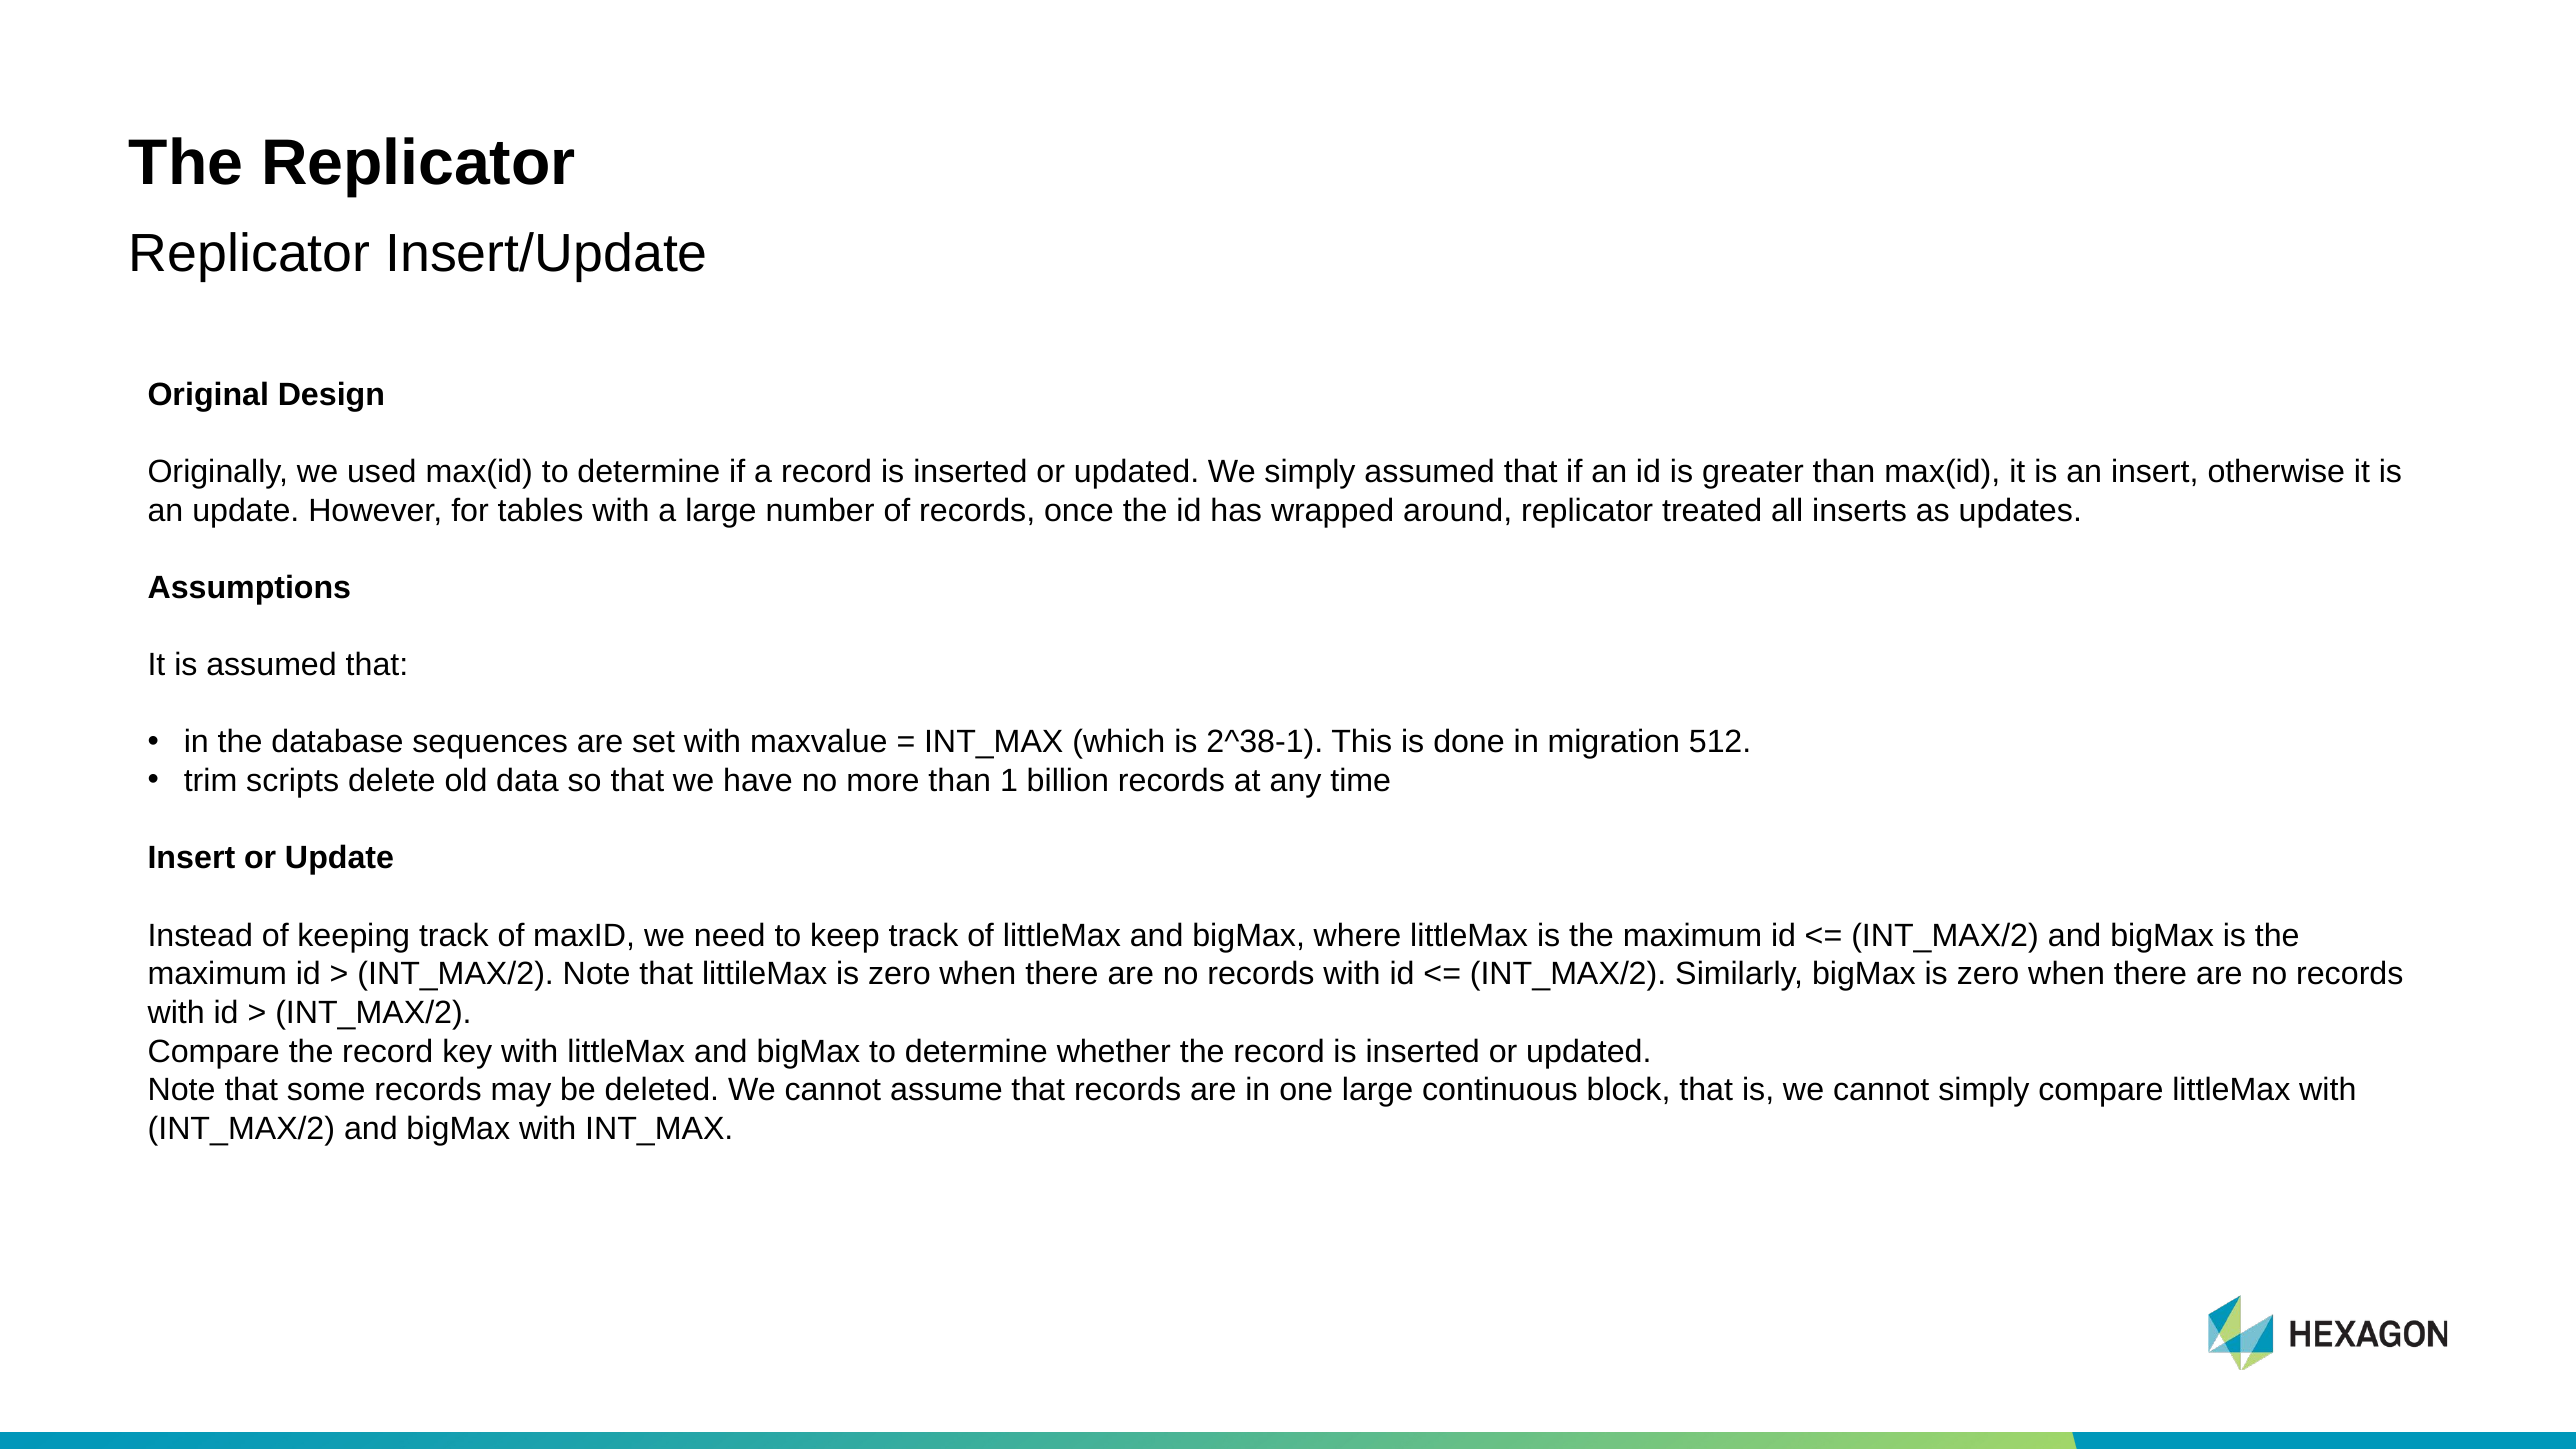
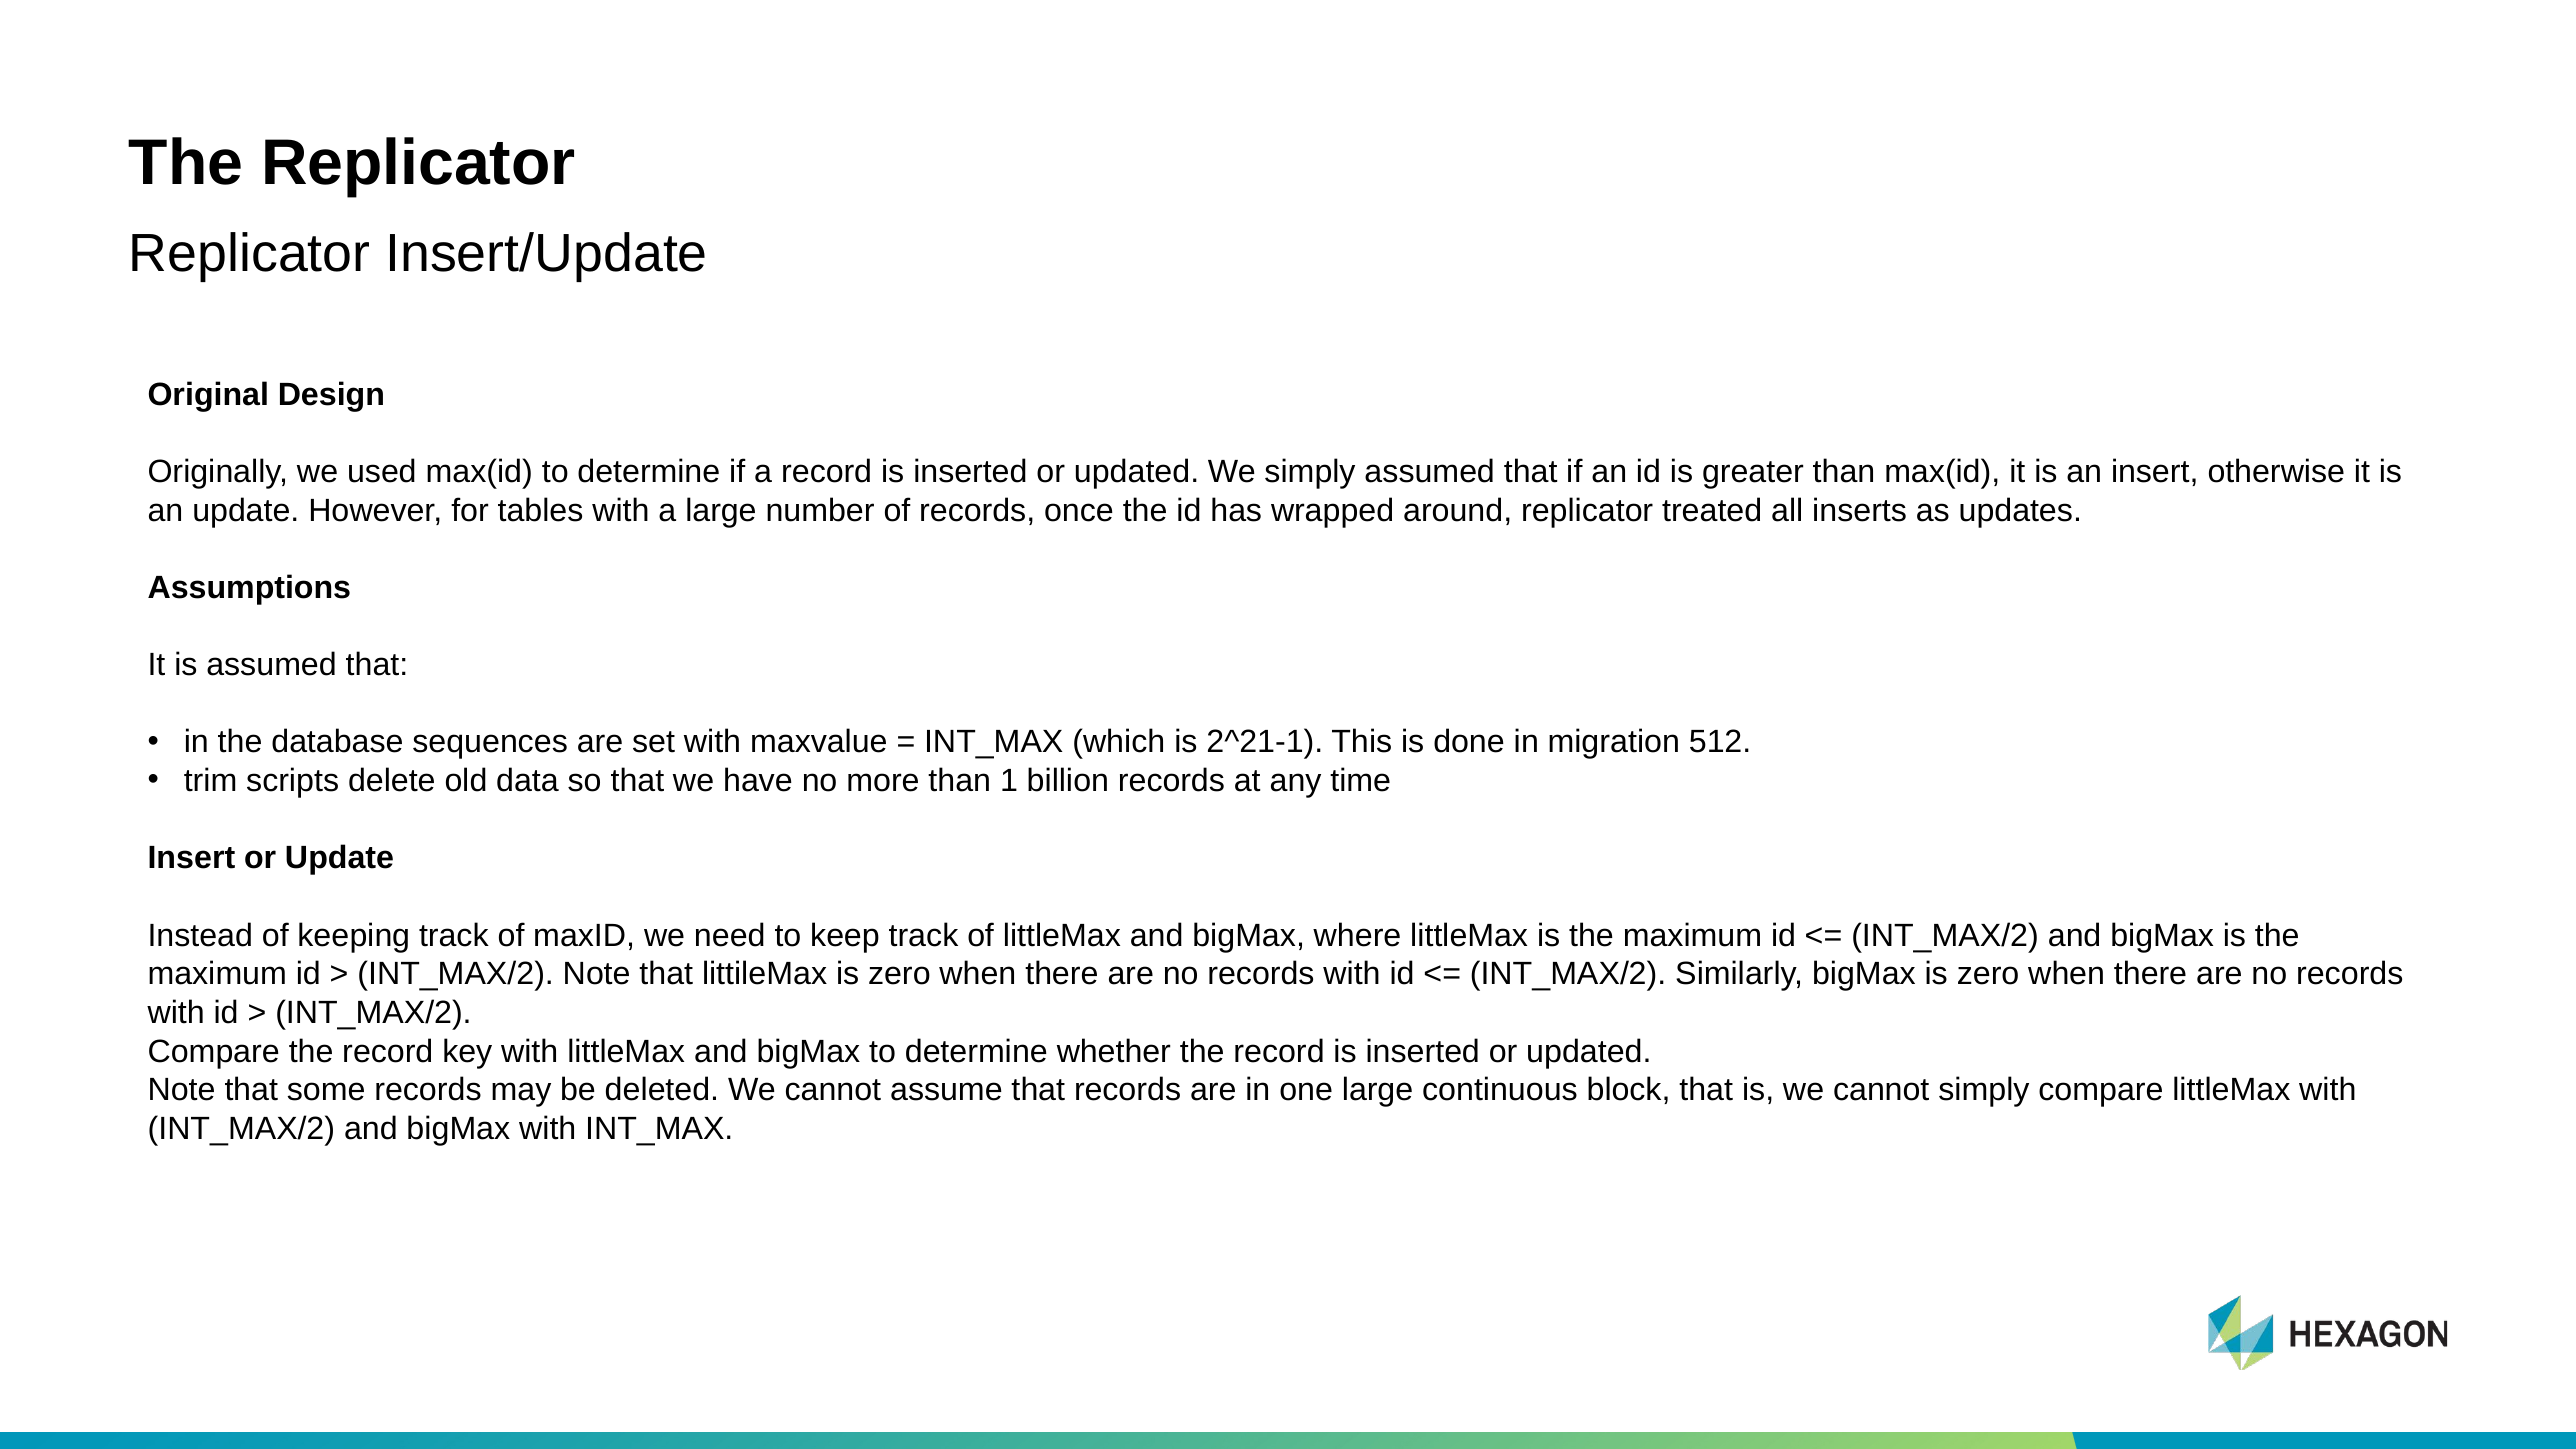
2^38-1: 2^38-1 -> 2^21-1
